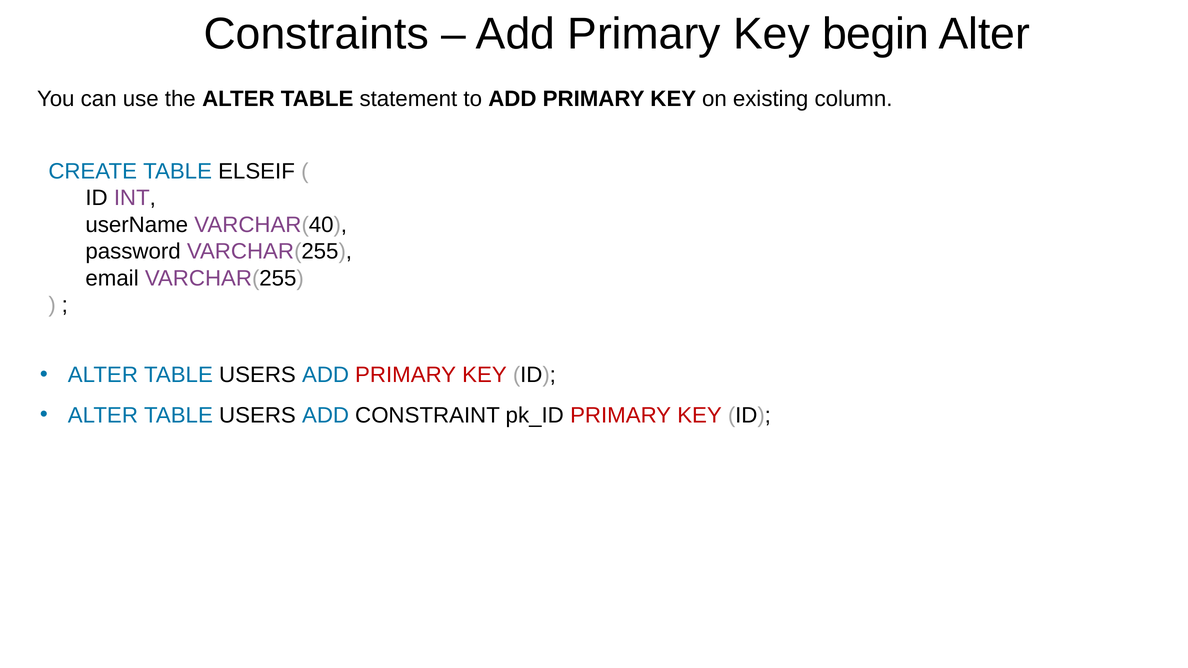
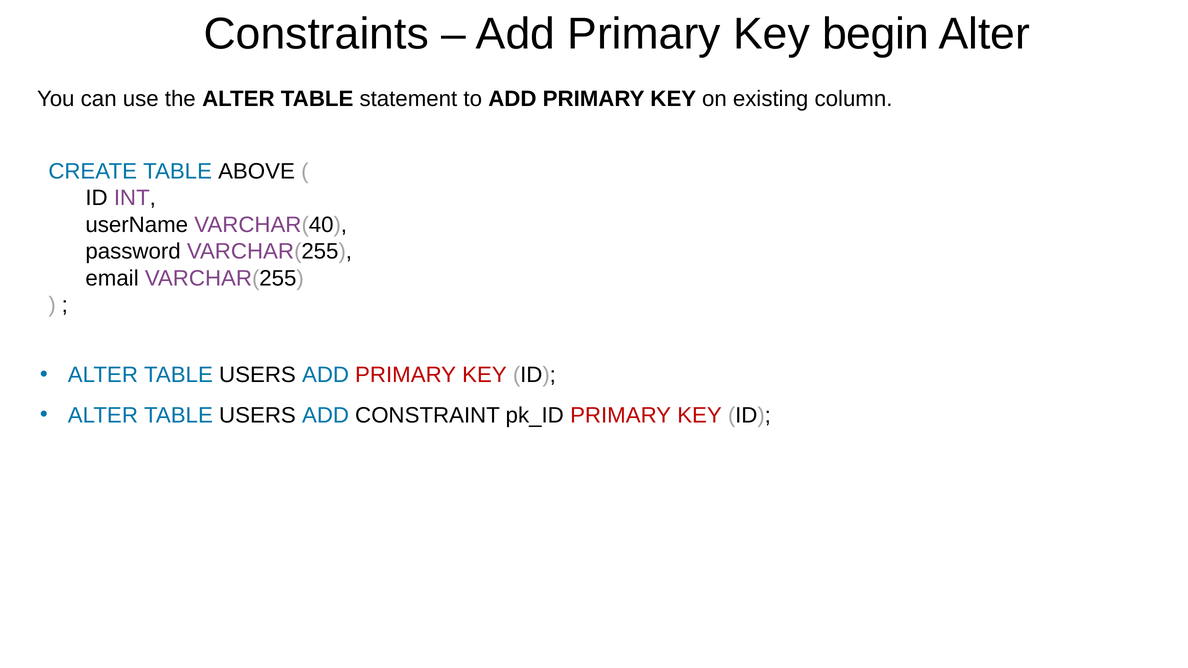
ELSEIF: ELSEIF -> ABOVE
